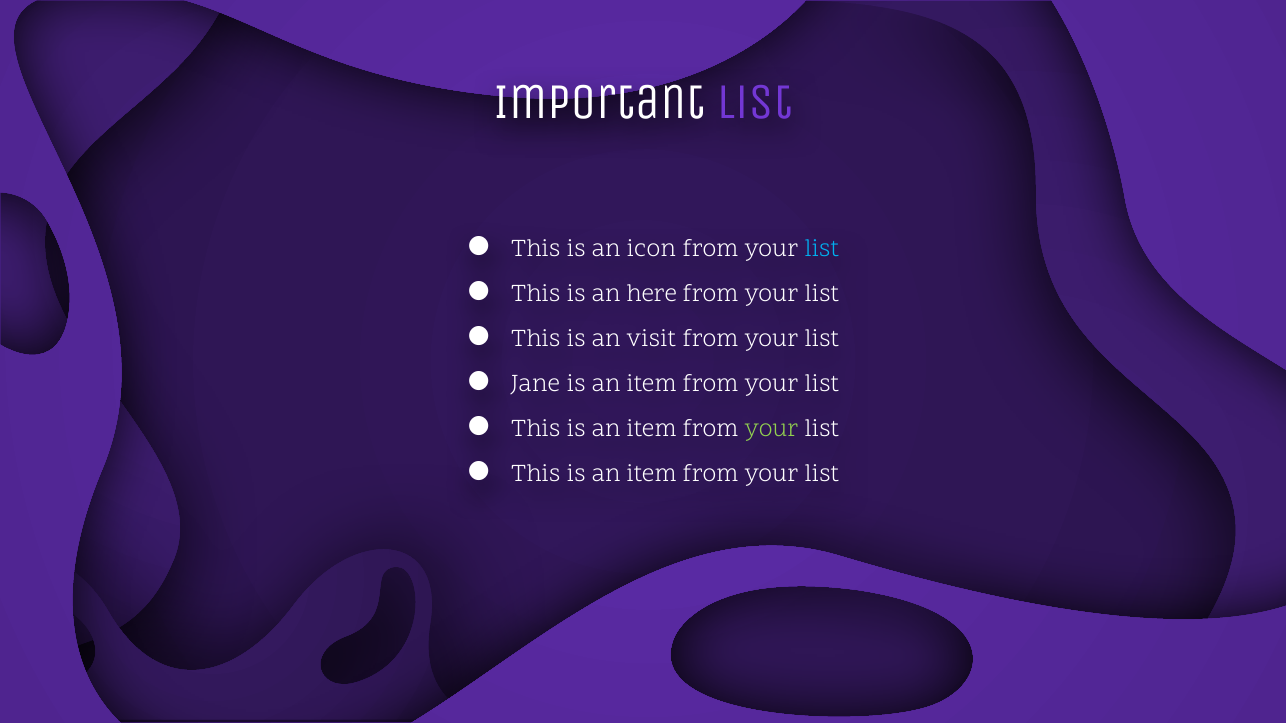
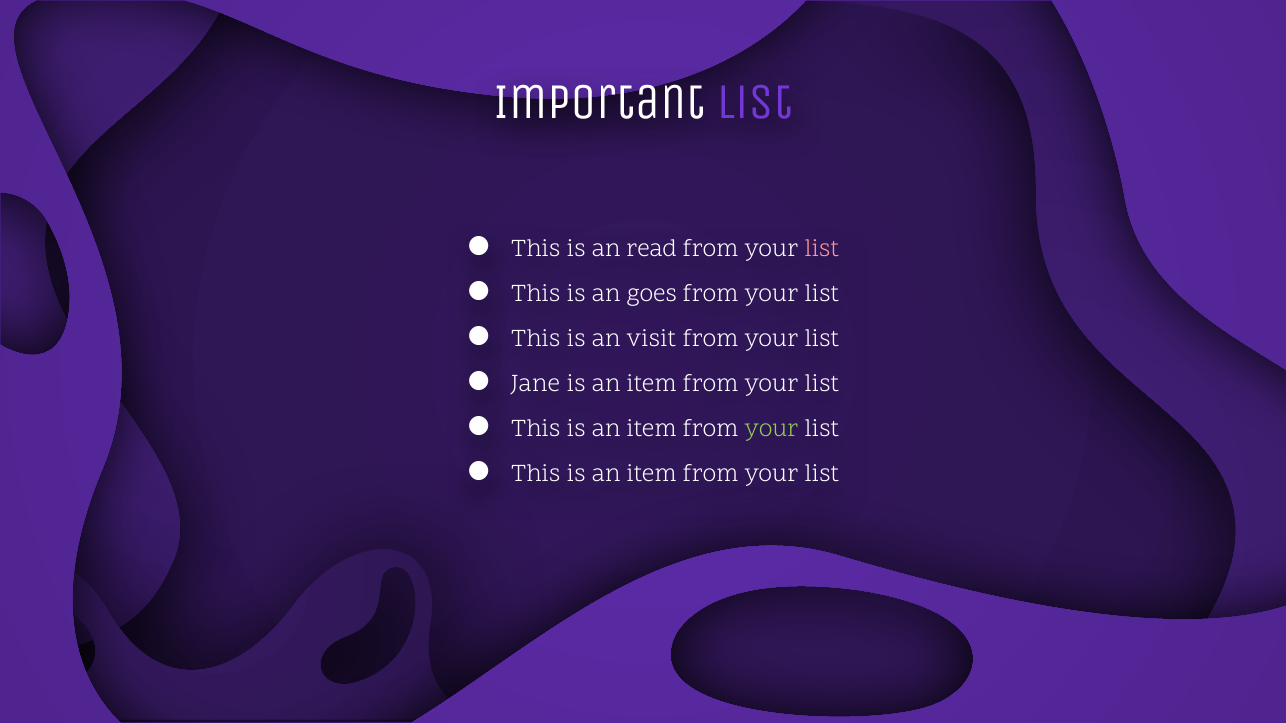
icon: icon -> read
list at (822, 248) colour: light blue -> pink
here: here -> goes
